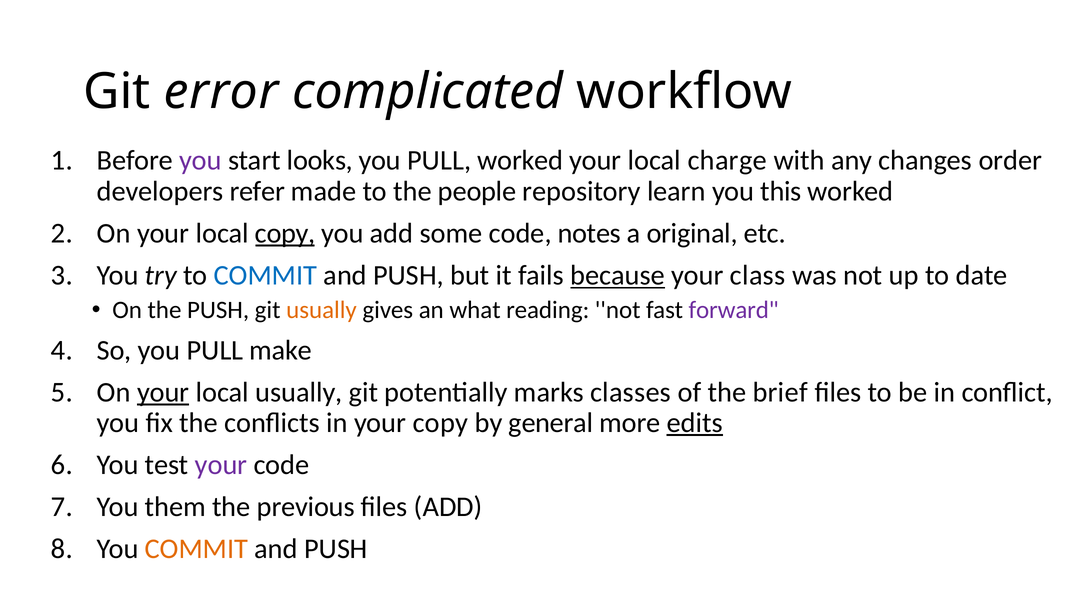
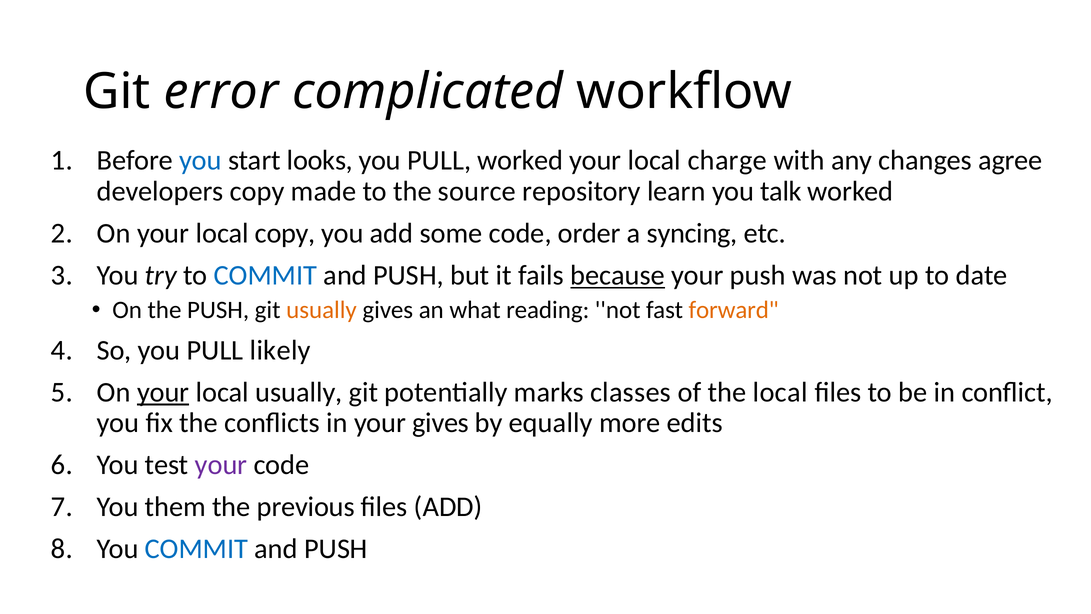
you at (200, 160) colour: purple -> blue
order: order -> agree
developers refer: refer -> copy
people: people -> source
this: this -> talk
copy at (285, 233) underline: present -> none
notes: notes -> order
original: original -> syncing
your class: class -> push
forward colour: purple -> orange
make: make -> likely
the brief: brief -> local
your copy: copy -> gives
general: general -> equally
edits underline: present -> none
COMMIT at (196, 549) colour: orange -> blue
